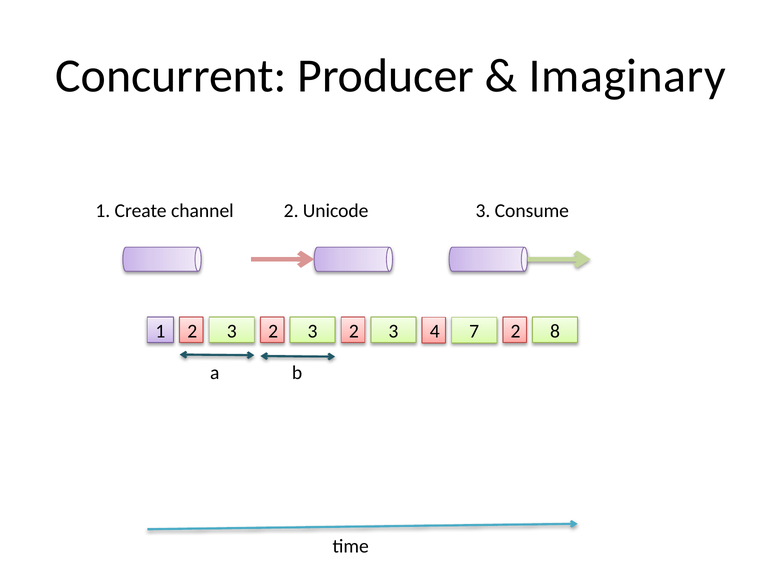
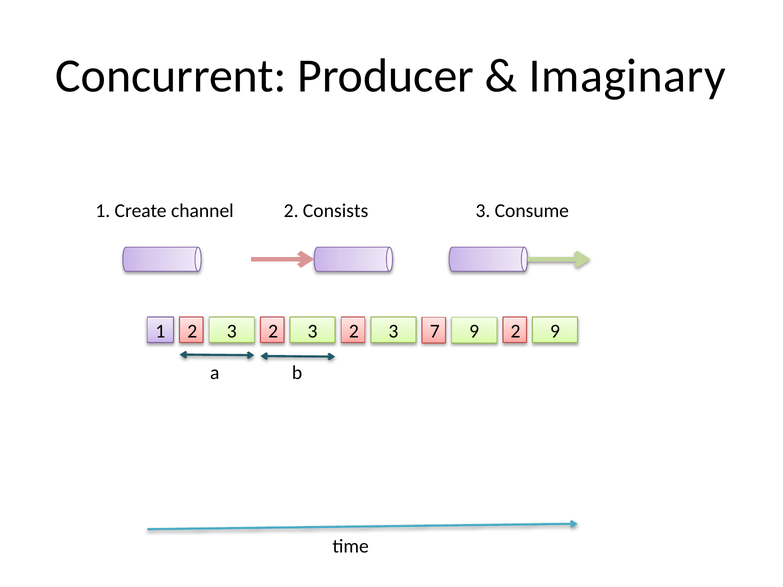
Unicode: Unicode -> Consists
4: 4 -> 7
3 7: 7 -> 9
2 8: 8 -> 9
